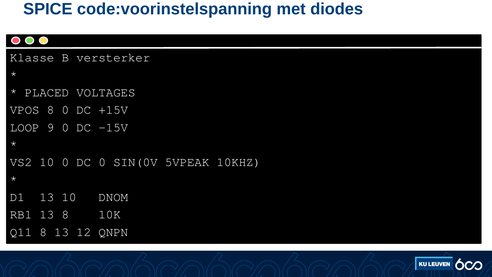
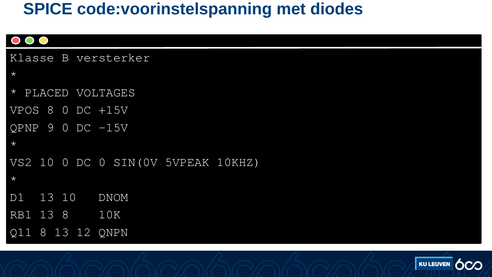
LOOP: LOOP -> QPNP
